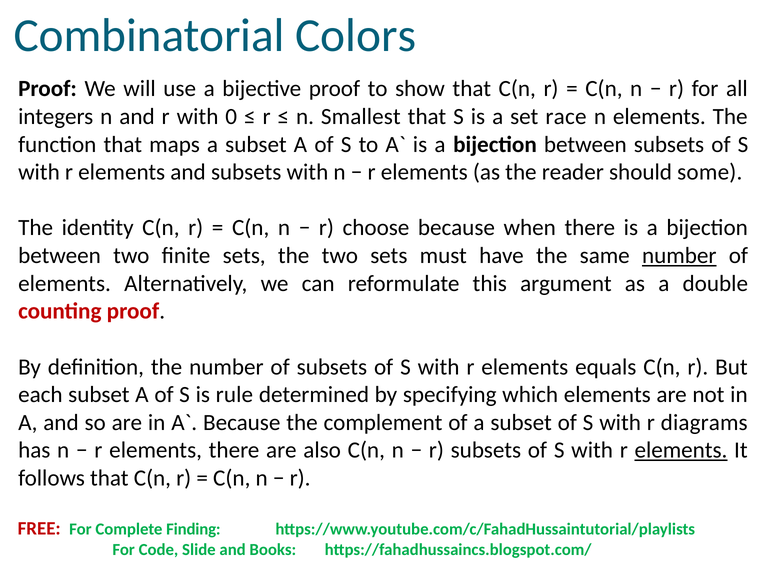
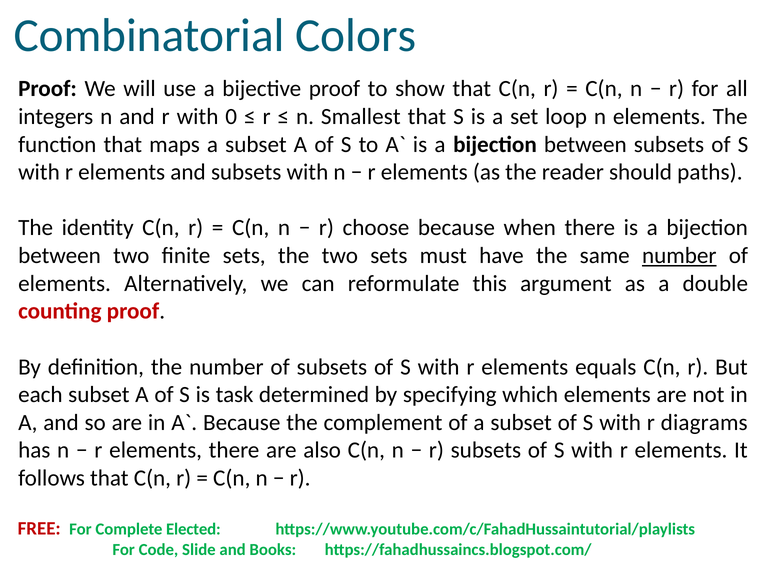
race: race -> loop
some: some -> paths
rule: rule -> task
elements at (681, 450) underline: present -> none
Finding: Finding -> Elected
